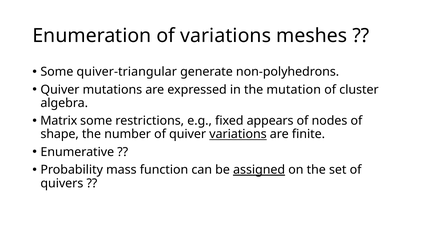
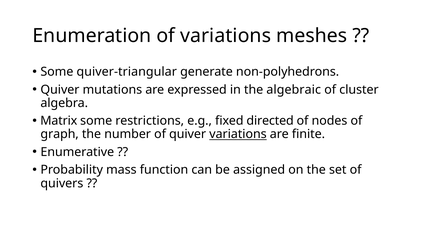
mutation: mutation -> algebraic
appears: appears -> directed
shape: shape -> graph
assigned underline: present -> none
